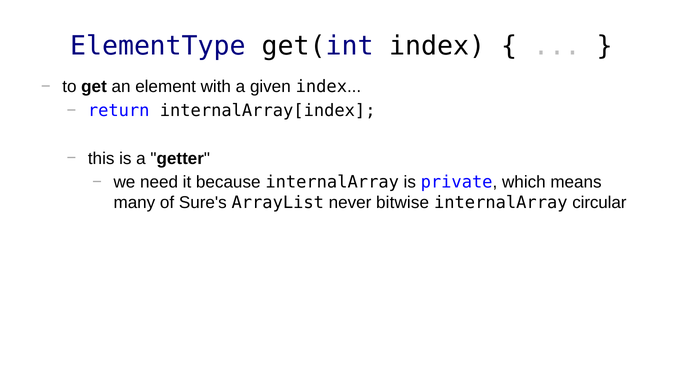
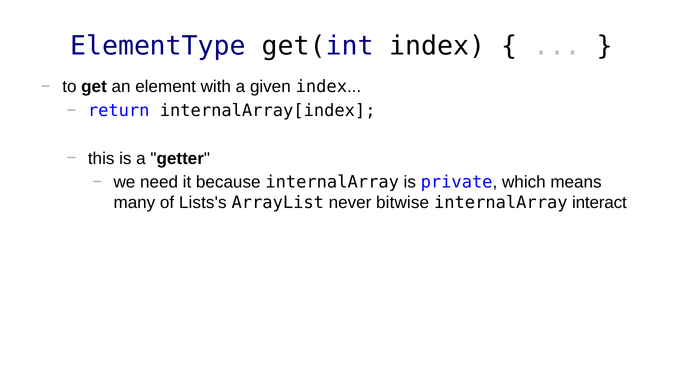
Sure's: Sure's -> Lists's
circular: circular -> interact
